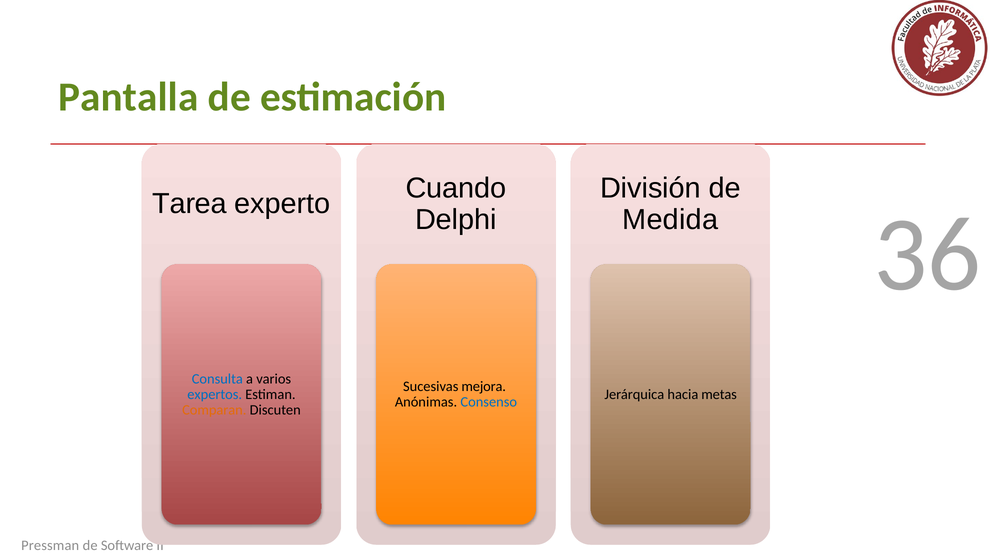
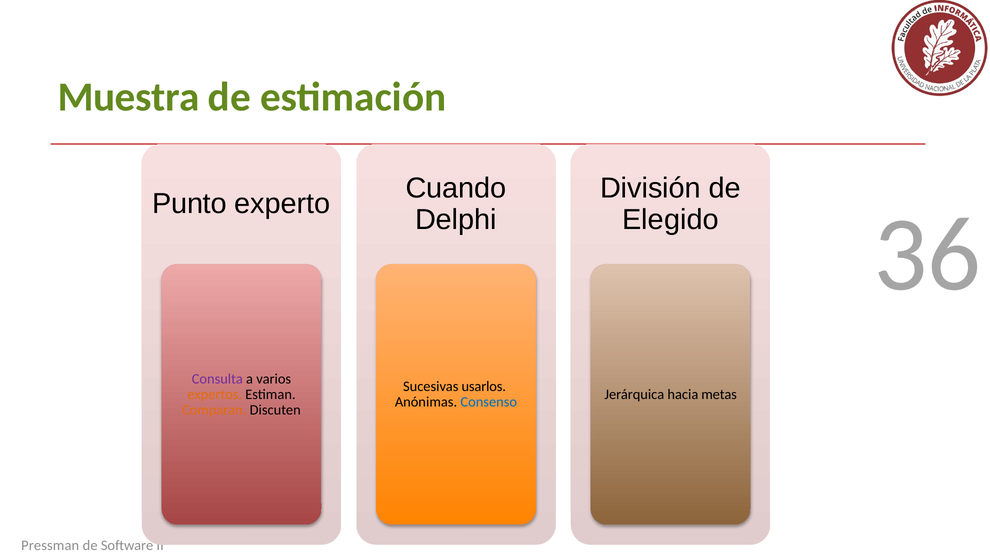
Pantalla: Pantalla -> Muestra
Tarea: Tarea -> Punto
Medida: Medida -> Elegido
Consulta colour: blue -> purple
mejora: mejora -> usarlos
expertos colour: blue -> orange
